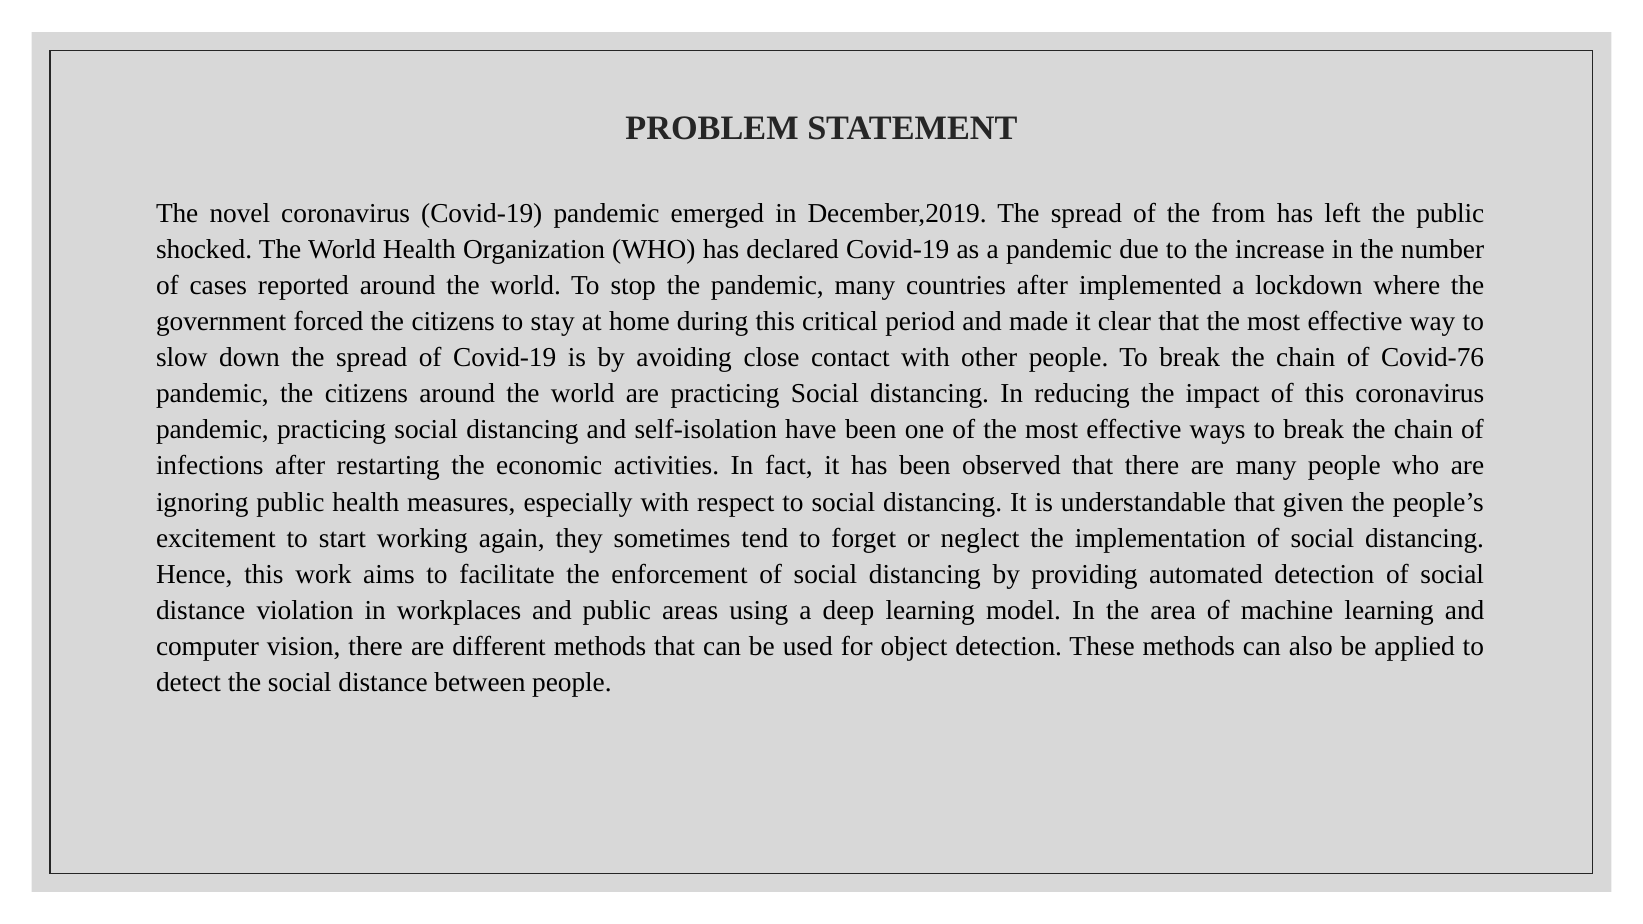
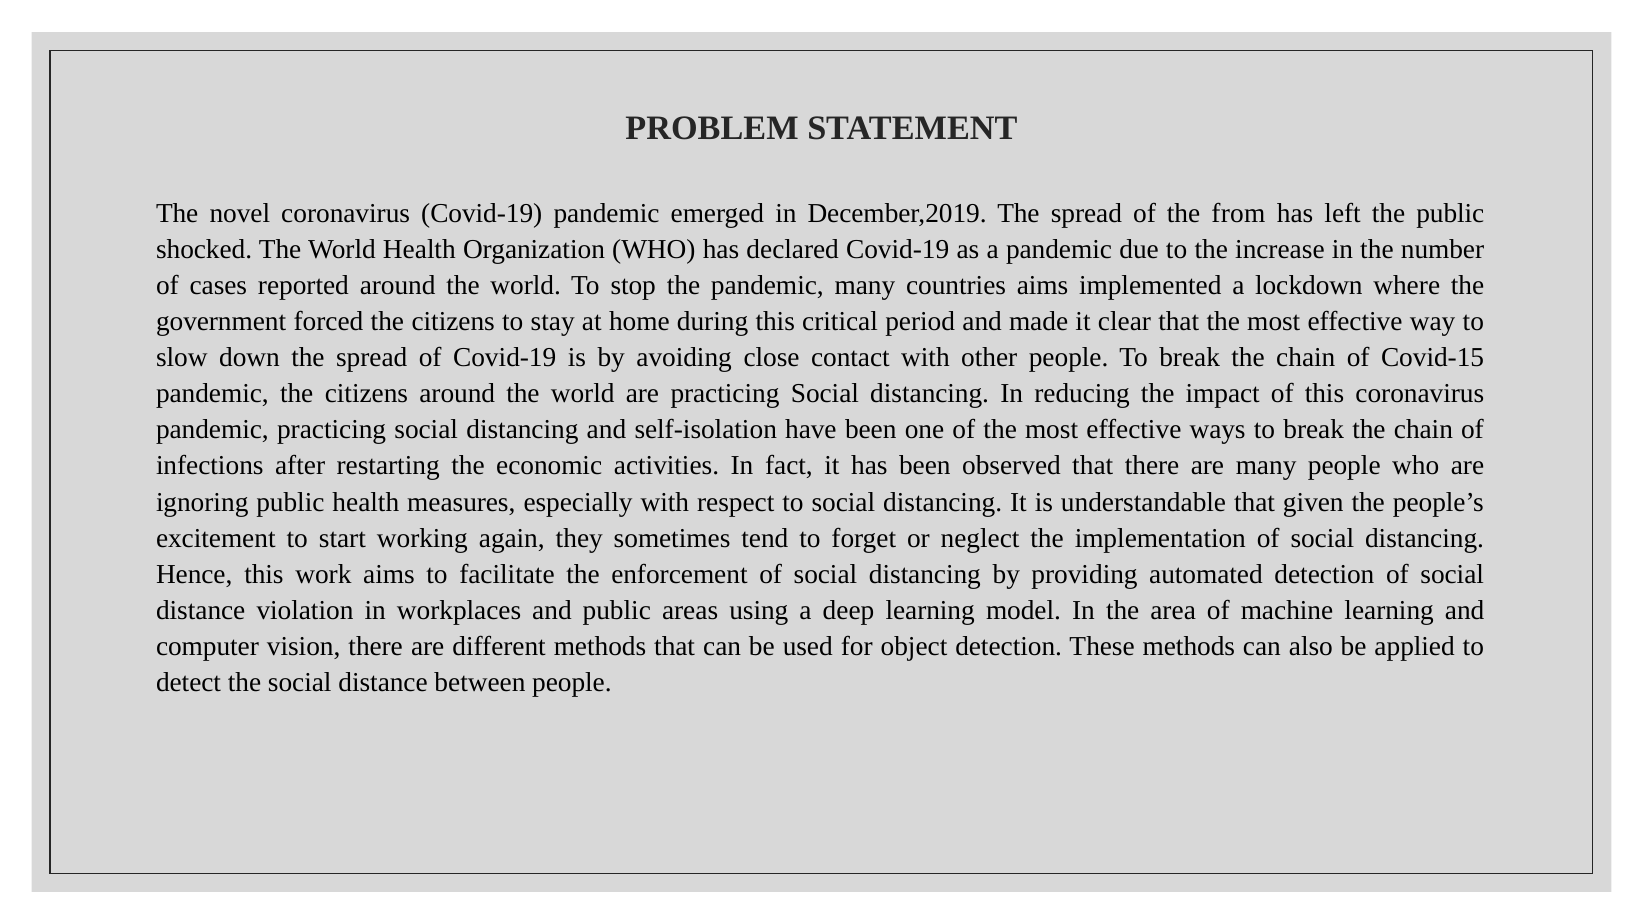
countries after: after -> aims
Covid-76: Covid-76 -> Covid-15
